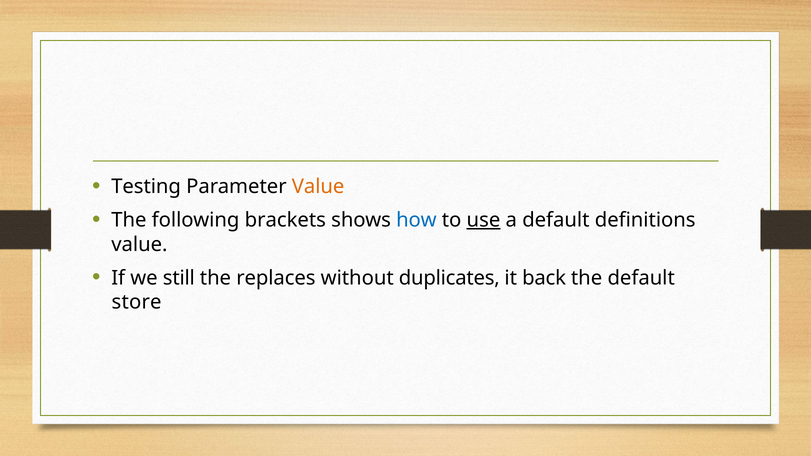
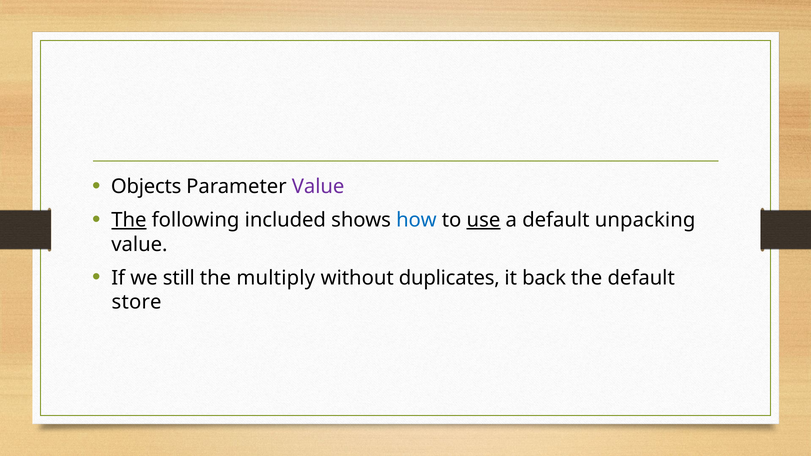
Testing: Testing -> Objects
Value at (318, 187) colour: orange -> purple
The at (129, 220) underline: none -> present
brackets: brackets -> included
definitions: definitions -> unpacking
replaces: replaces -> multiply
